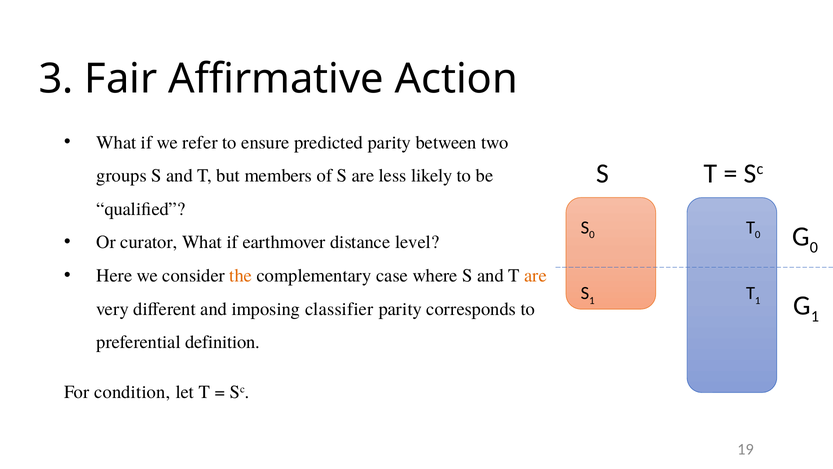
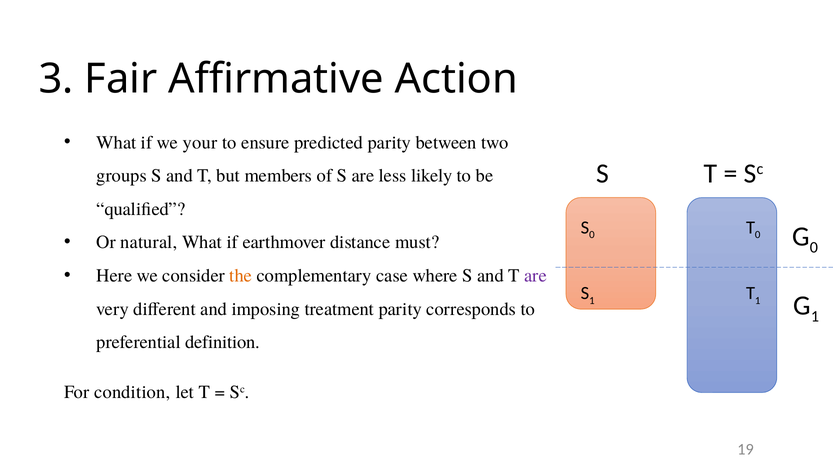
refer: refer -> your
curator: curator -> natural
level: level -> must
are at (536, 275) colour: orange -> purple
classifier: classifier -> treatment
